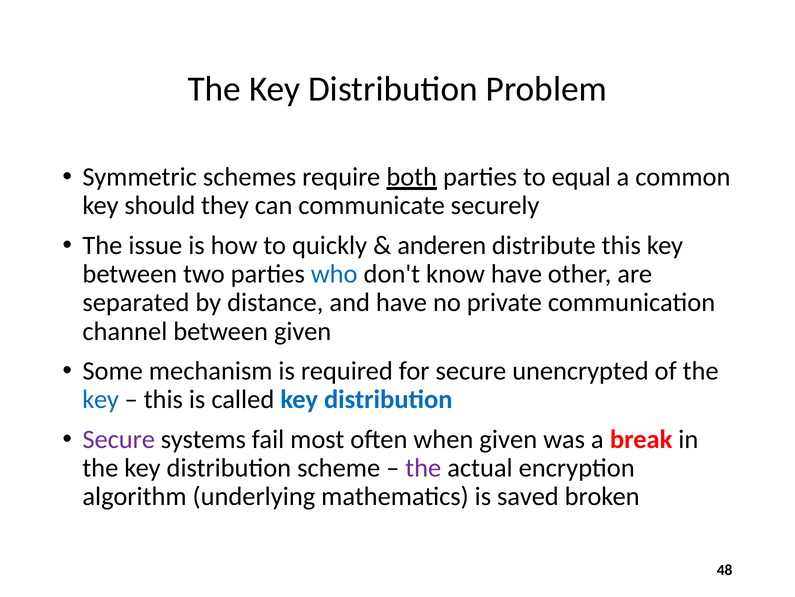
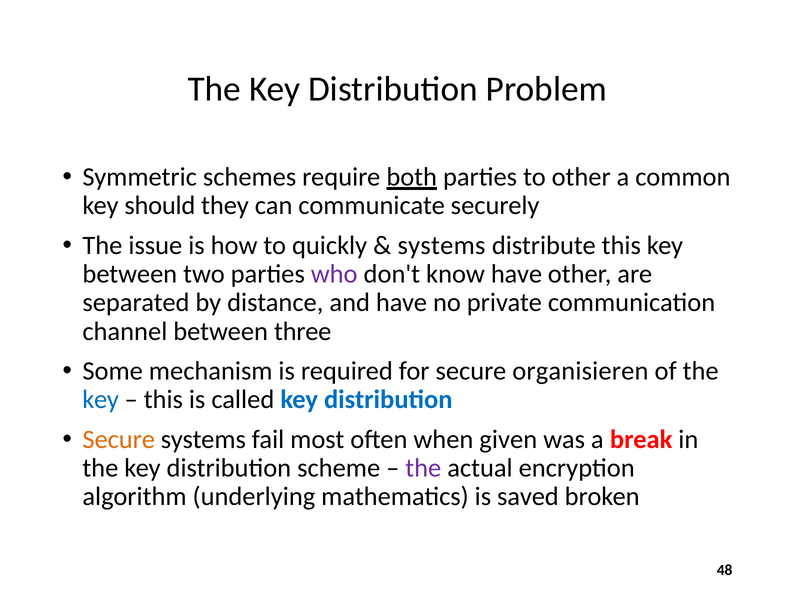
to equal: equal -> other
anderen at (442, 245): anderen -> systems
who colour: blue -> purple
between given: given -> three
unencrypted: unencrypted -> organisieren
Secure at (119, 439) colour: purple -> orange
